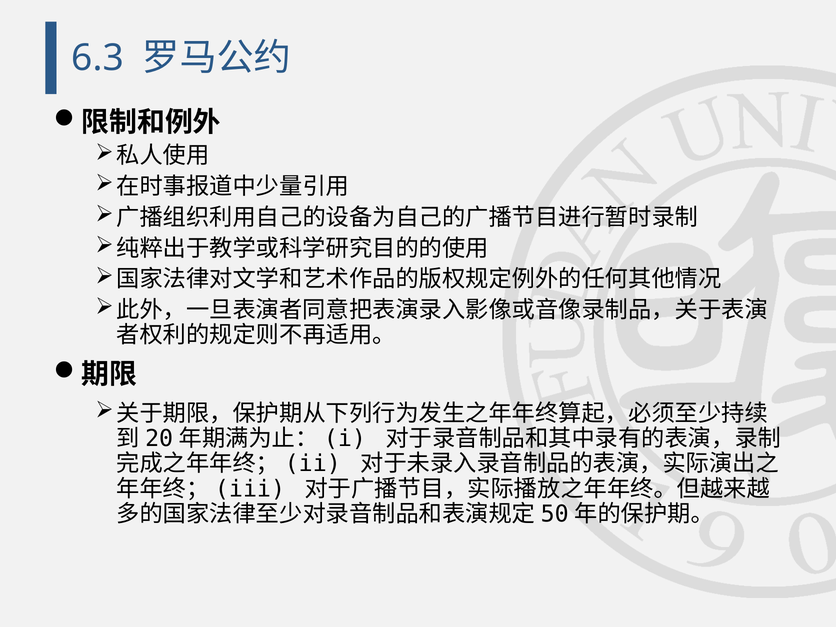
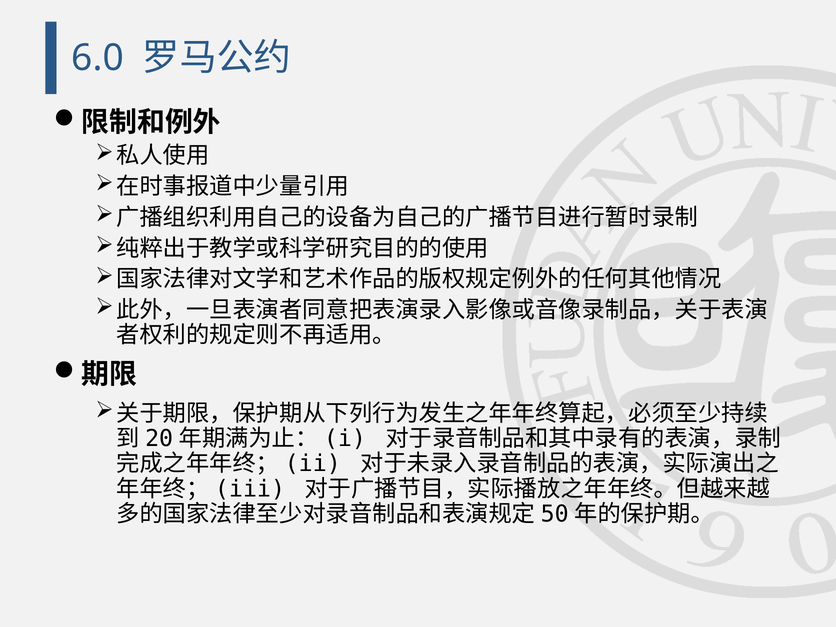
6.3: 6.3 -> 6.0
